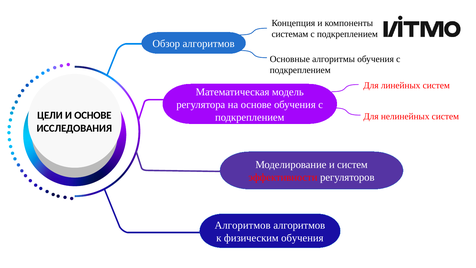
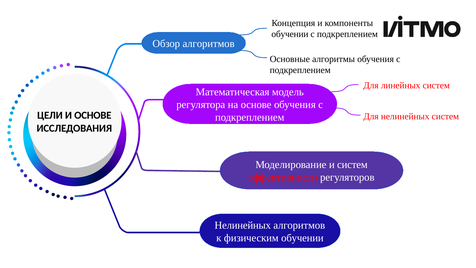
системам at (290, 34): системам -> обучении
Алгоритмов at (243, 225): Алгоритмов -> Нелинейных
физическим обучения: обучения -> обучении
